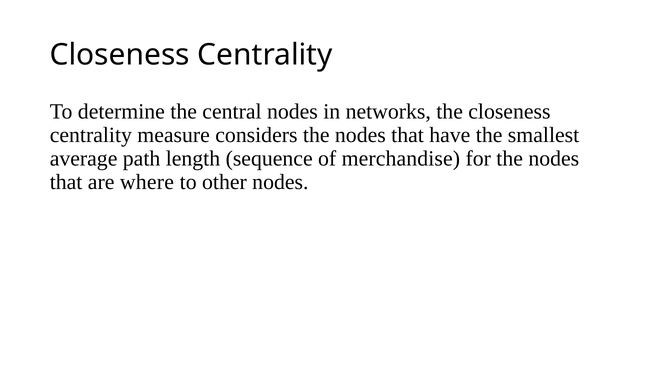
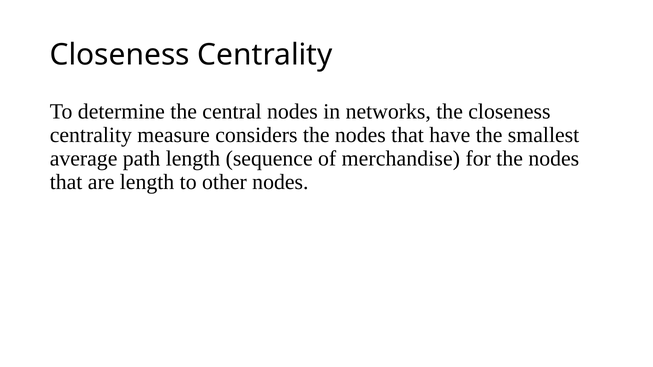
are where: where -> length
